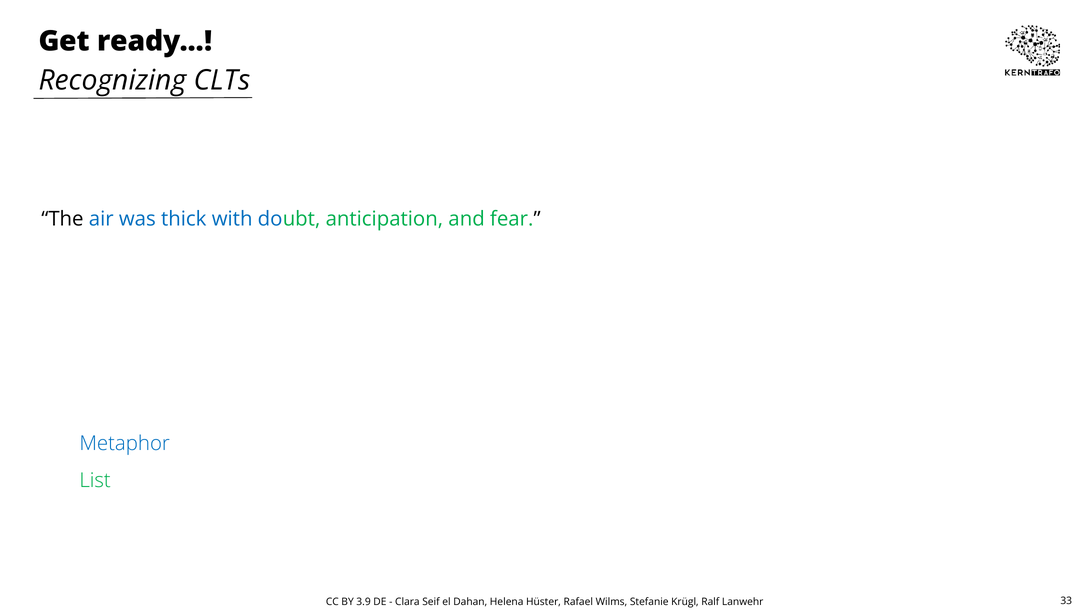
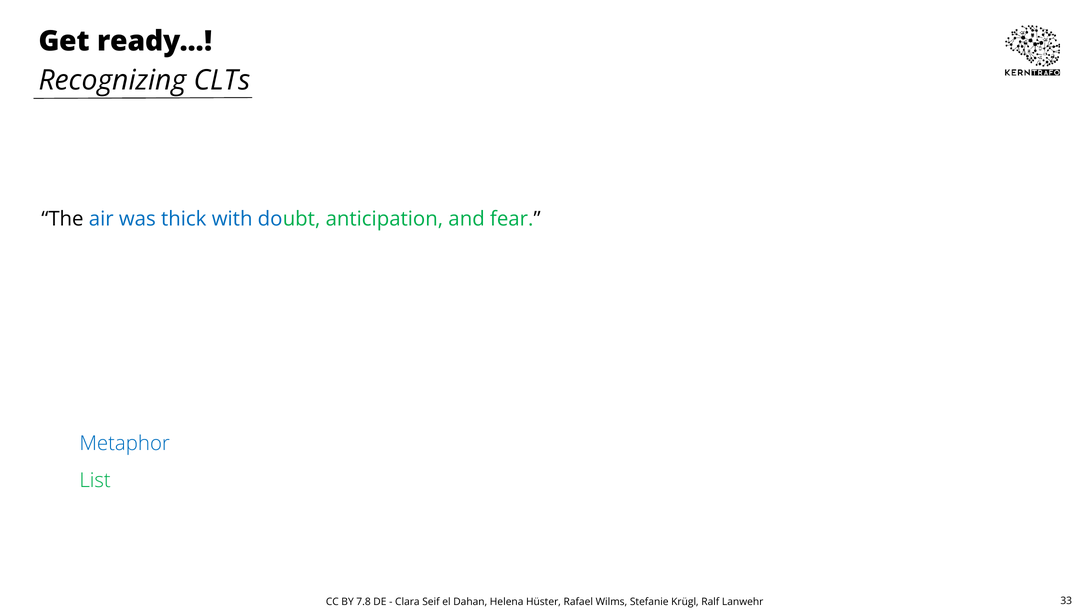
3.9: 3.9 -> 7.8
